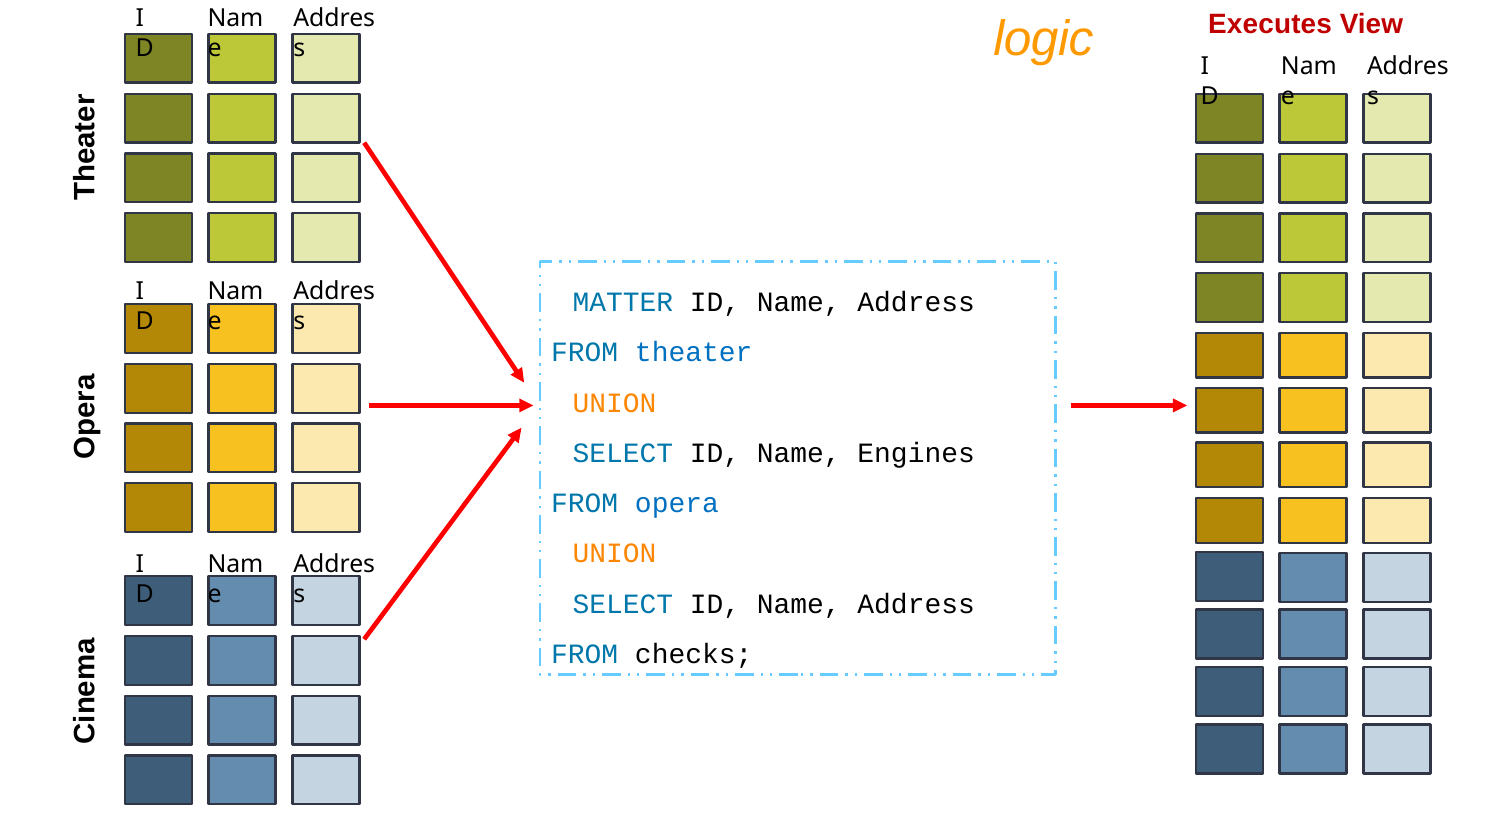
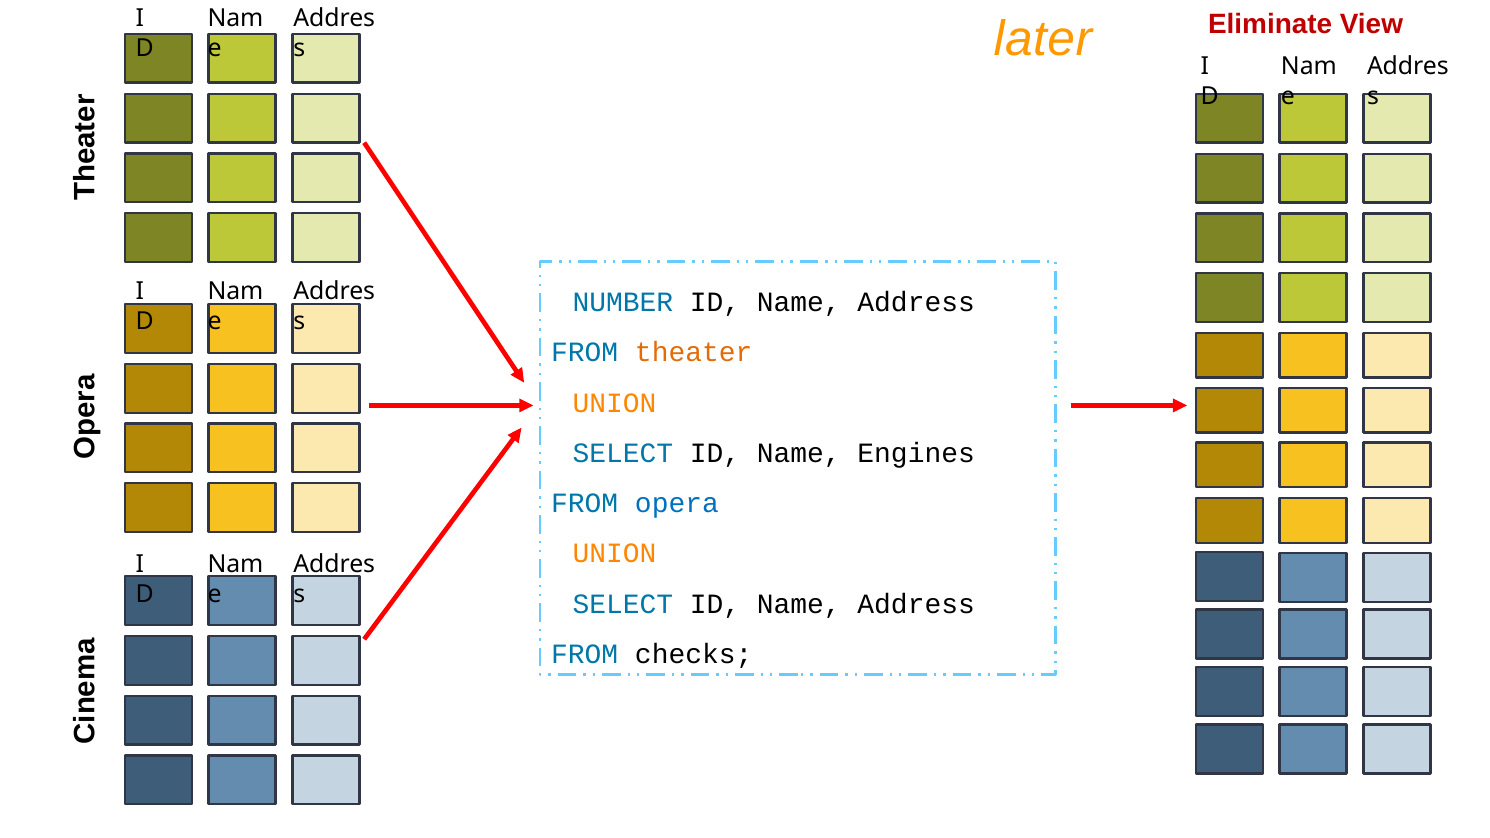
Executes: Executes -> Eliminate
logic: logic -> later
MATTER: MATTER -> NUMBER
theater colour: blue -> orange
